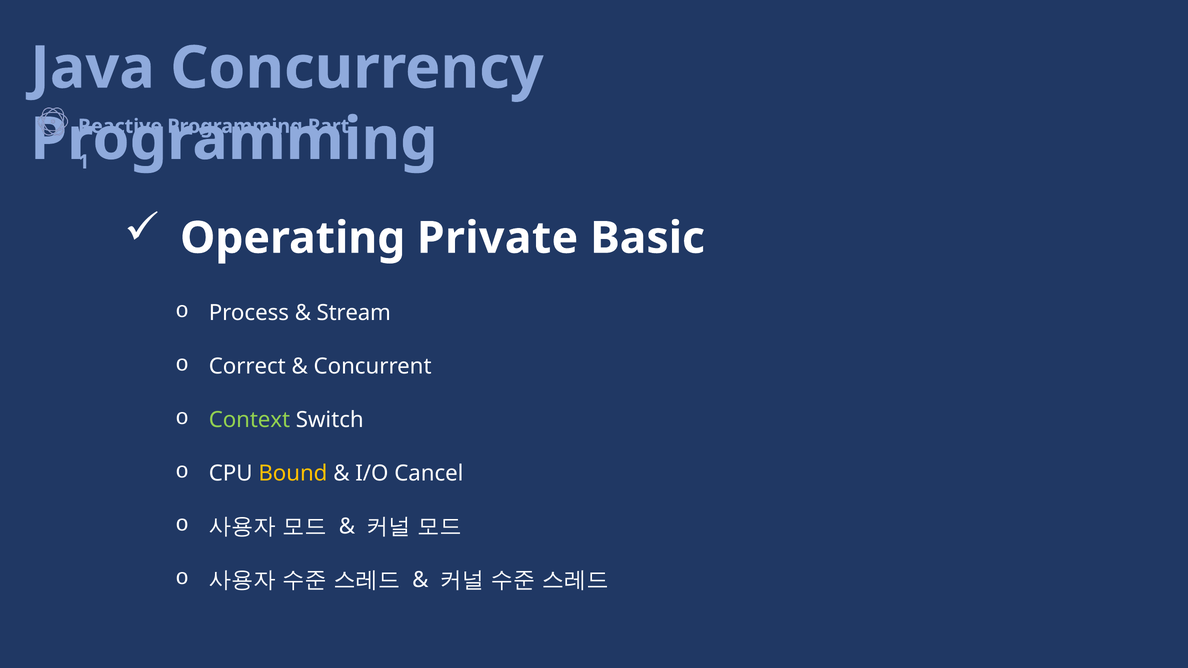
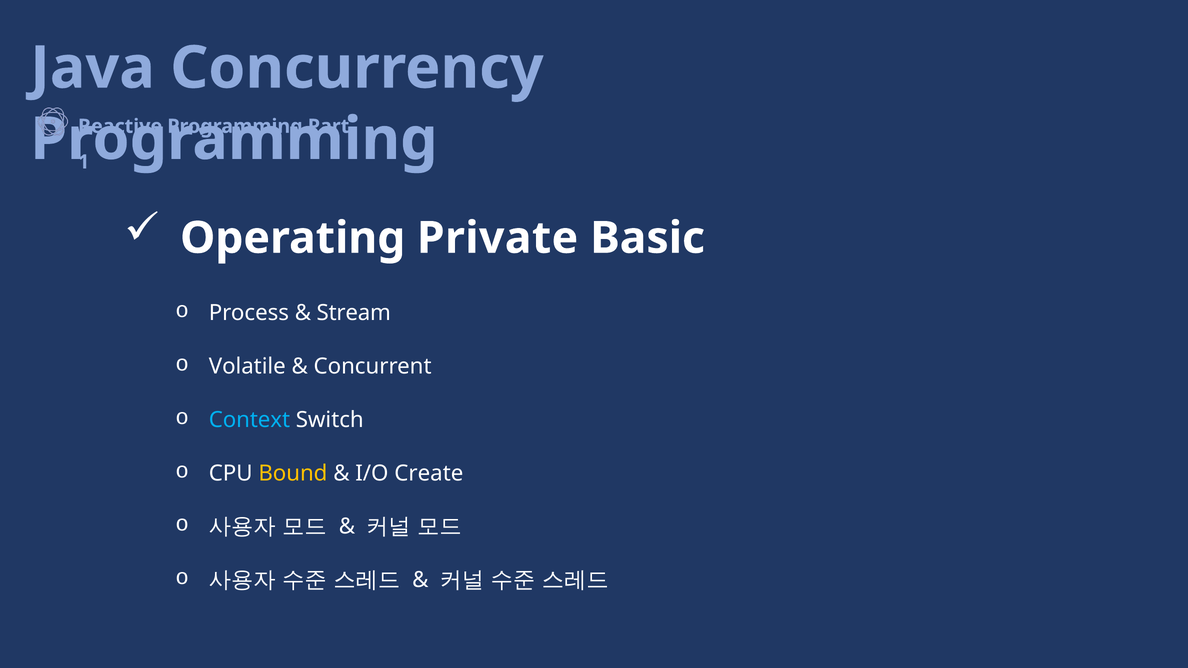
Correct: Correct -> Volatile
Context colour: light green -> light blue
Cancel: Cancel -> Create
